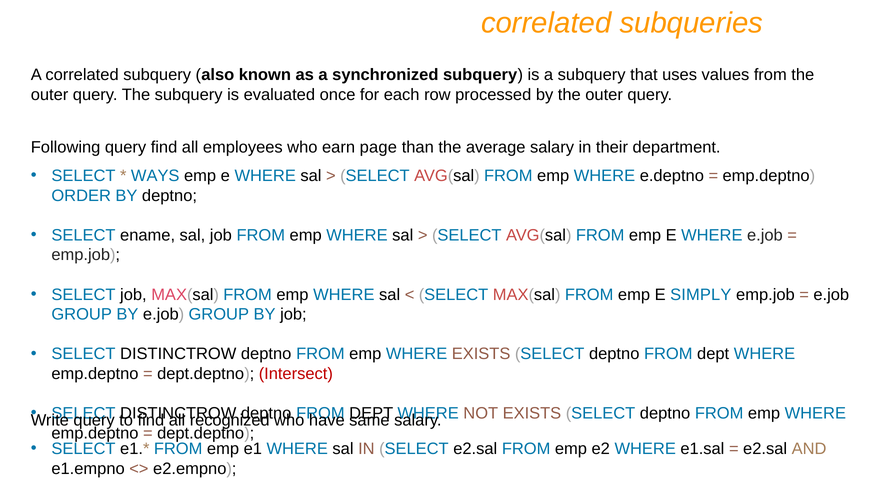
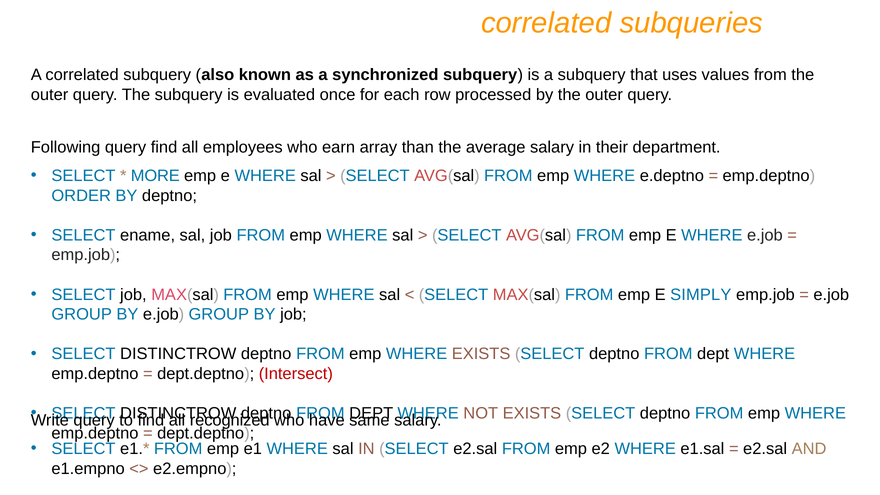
page: page -> array
WAYS: WAYS -> MORE
